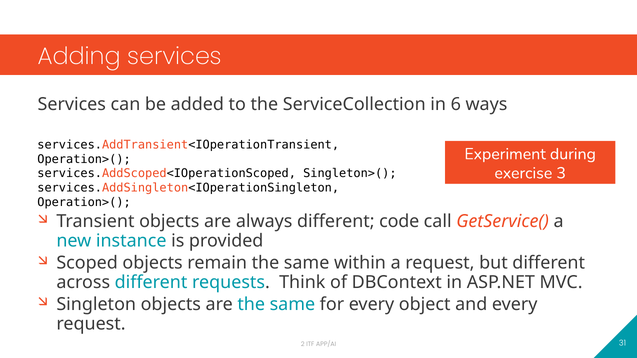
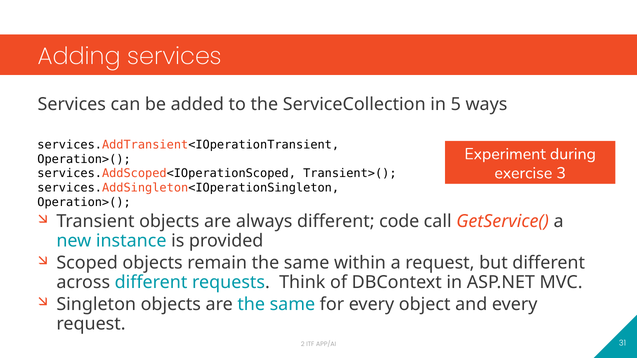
6: 6 -> 5
Singleton>(: Singleton>( -> Transient>(
